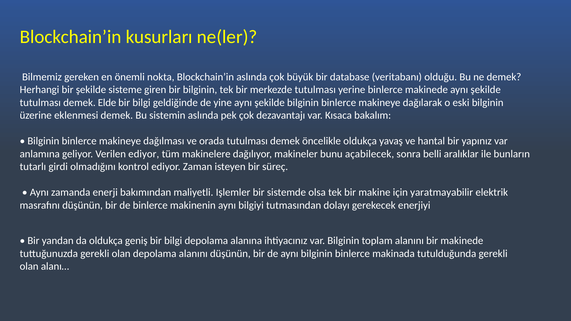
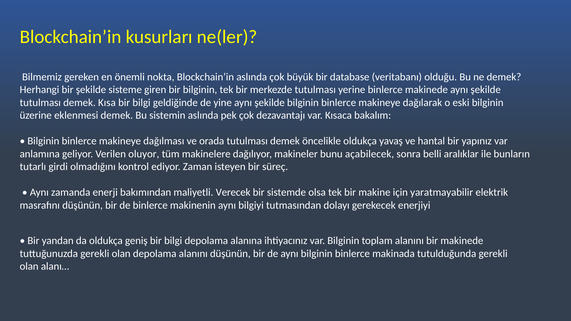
Elde: Elde -> Kısa
Verilen ediyor: ediyor -> oluyor
Işlemler: Işlemler -> Verecek
